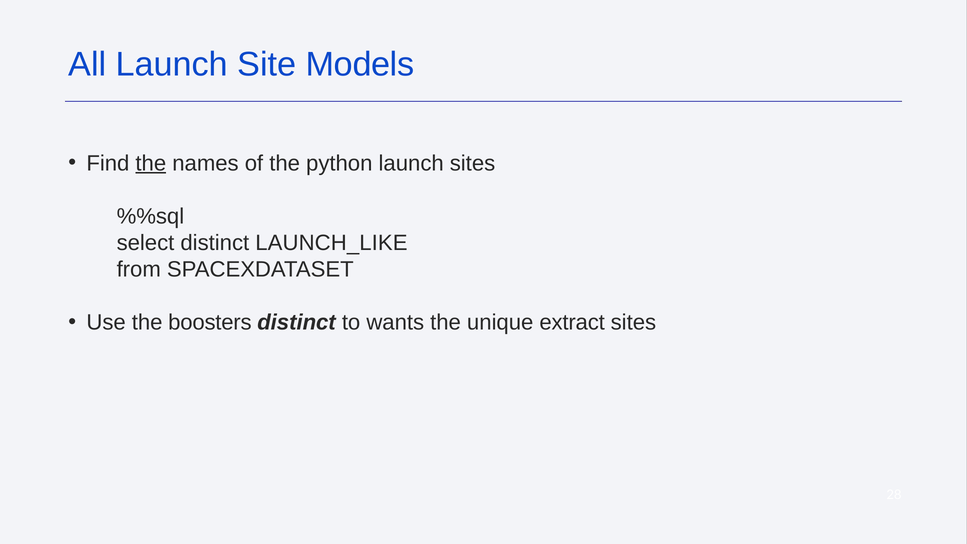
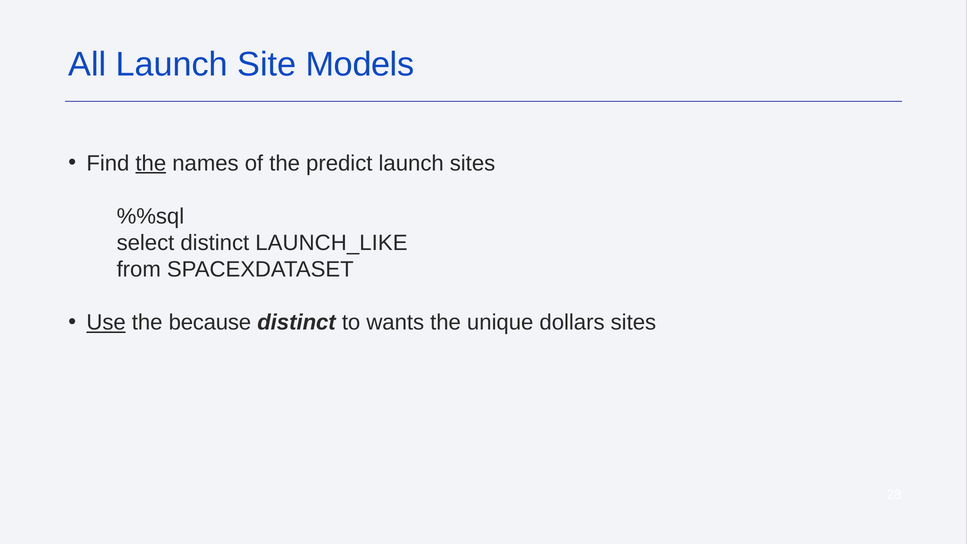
python: python -> predict
Use underline: none -> present
boosters: boosters -> because
extract: extract -> dollars
